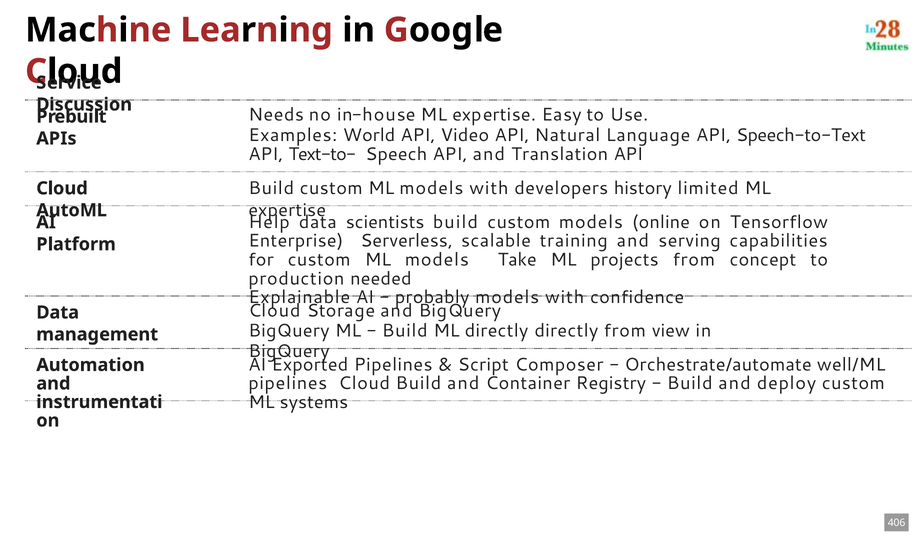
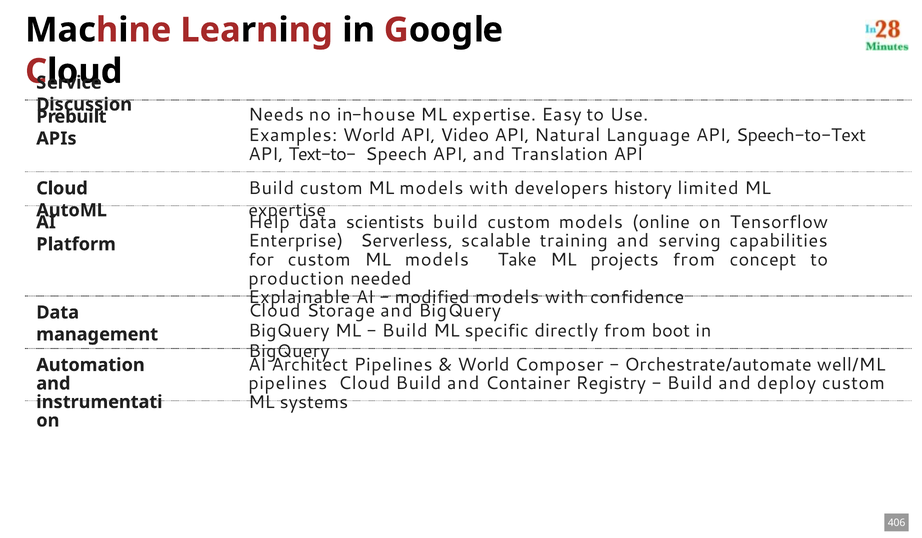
probably: probably -> modified
ML directly: directly -> specific
view: view -> boot
Exported: Exported -> Architect
Script at (483, 365): Script -> World
